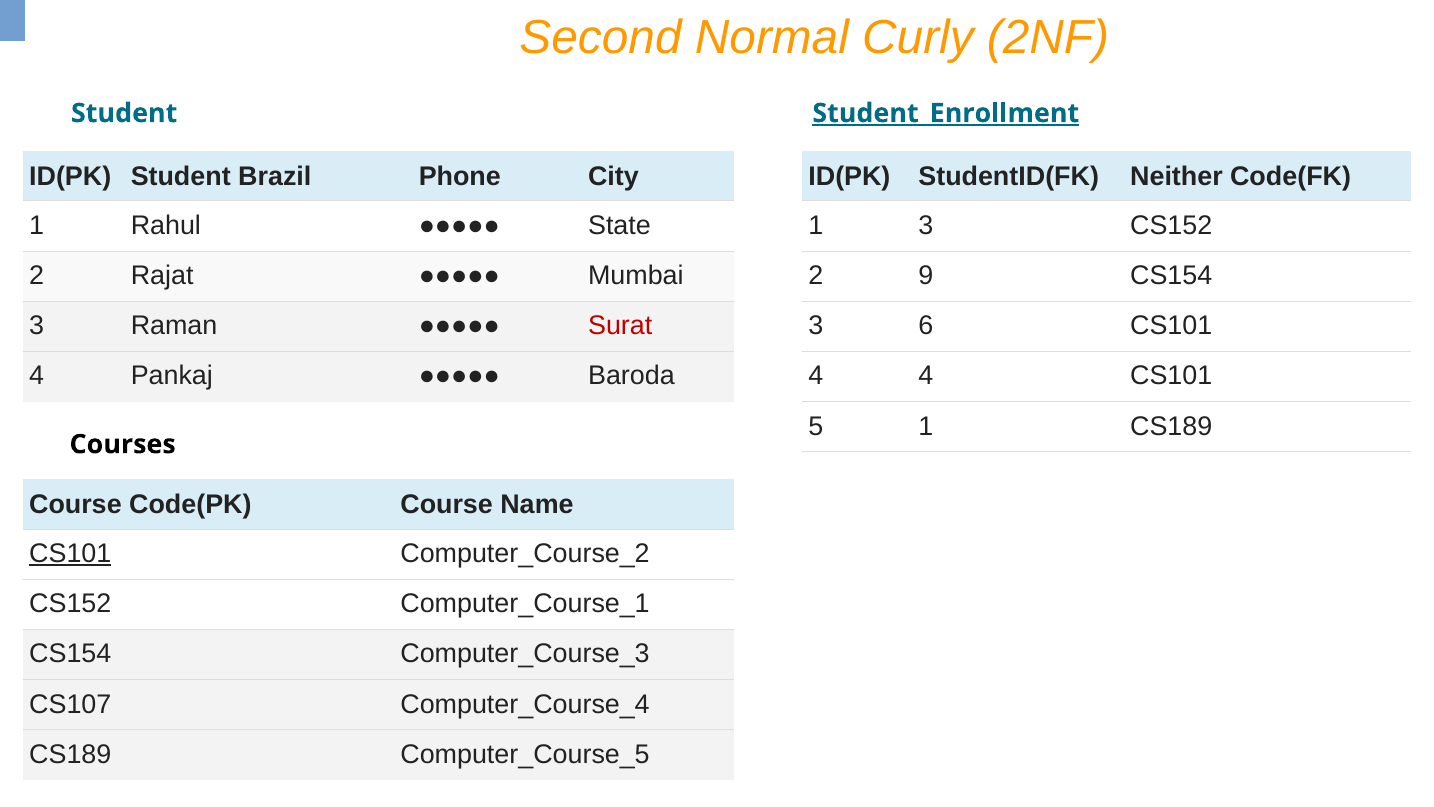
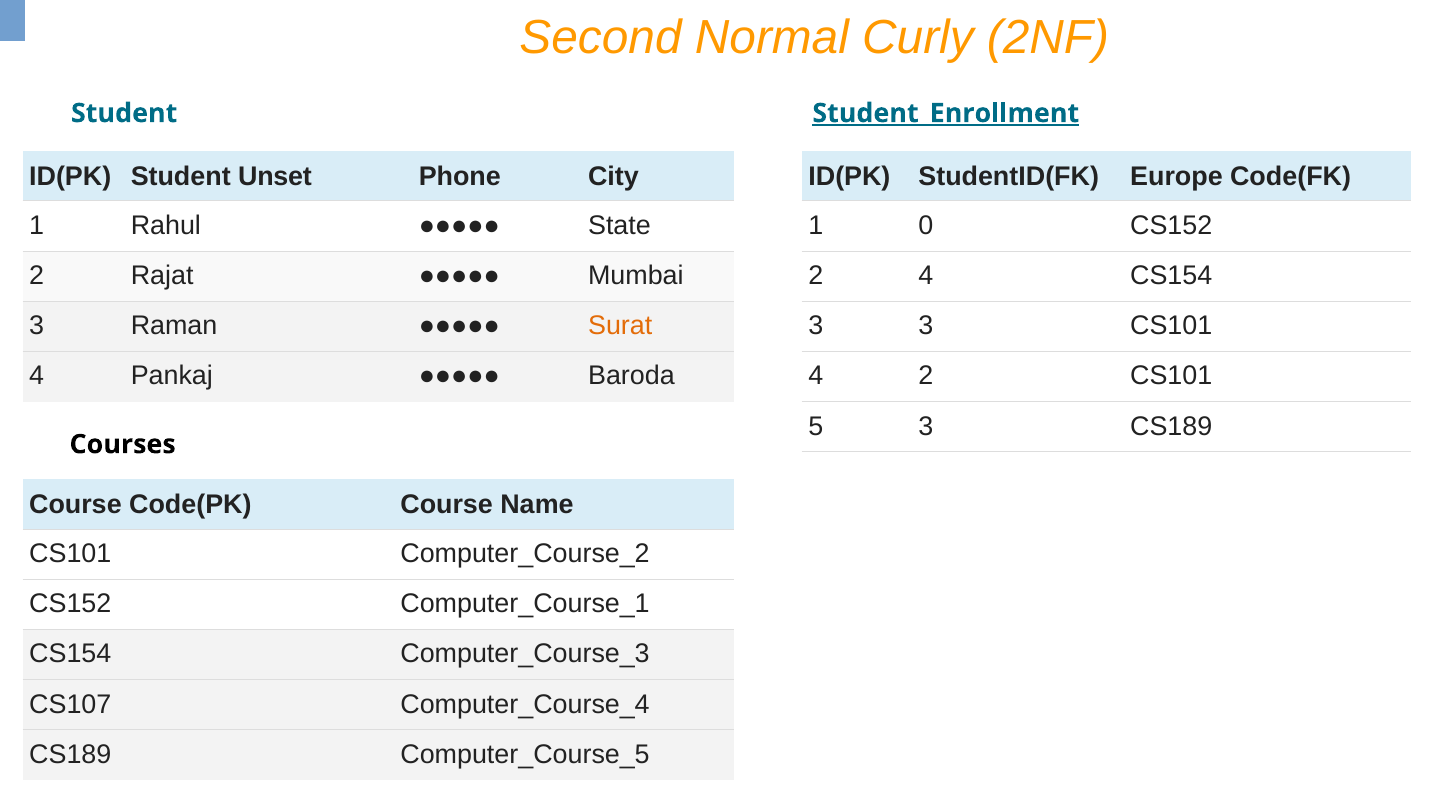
Brazil: Brazil -> Unset
Neither: Neither -> Europe
1 3: 3 -> 0
2 9: 9 -> 4
Surat colour: red -> orange
3 6: 6 -> 3
4 4: 4 -> 2
5 1: 1 -> 3
CS101 at (70, 553) underline: present -> none
